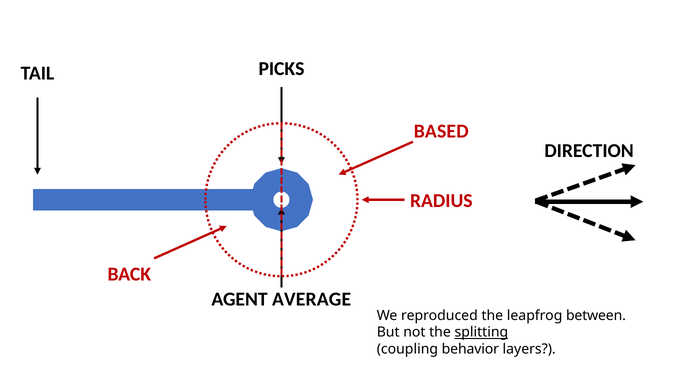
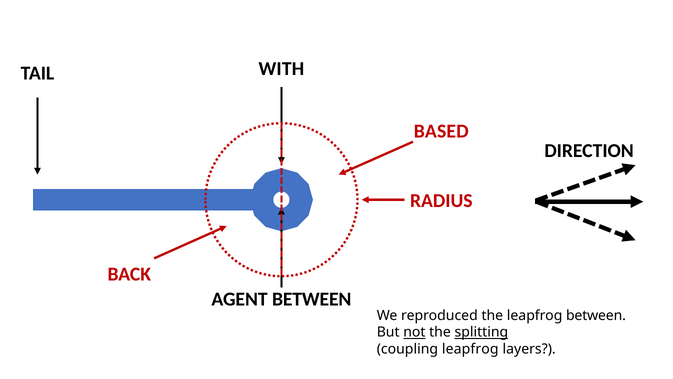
PICKS: PICKS -> WITH
AGENT AVERAGE: AVERAGE -> BETWEEN
not underline: none -> present
coupling behavior: behavior -> leapfrog
